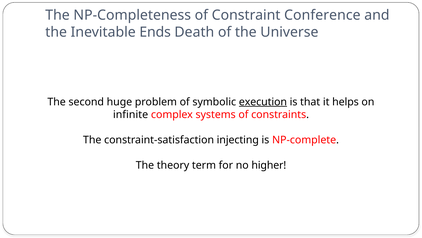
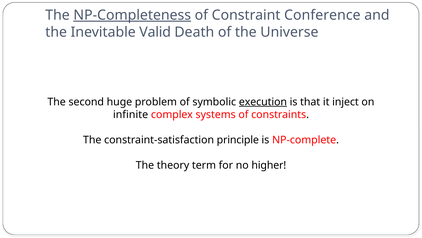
NP-Completeness underline: none -> present
Ends: Ends -> Valid
helps: helps -> inject
injecting: injecting -> principle
